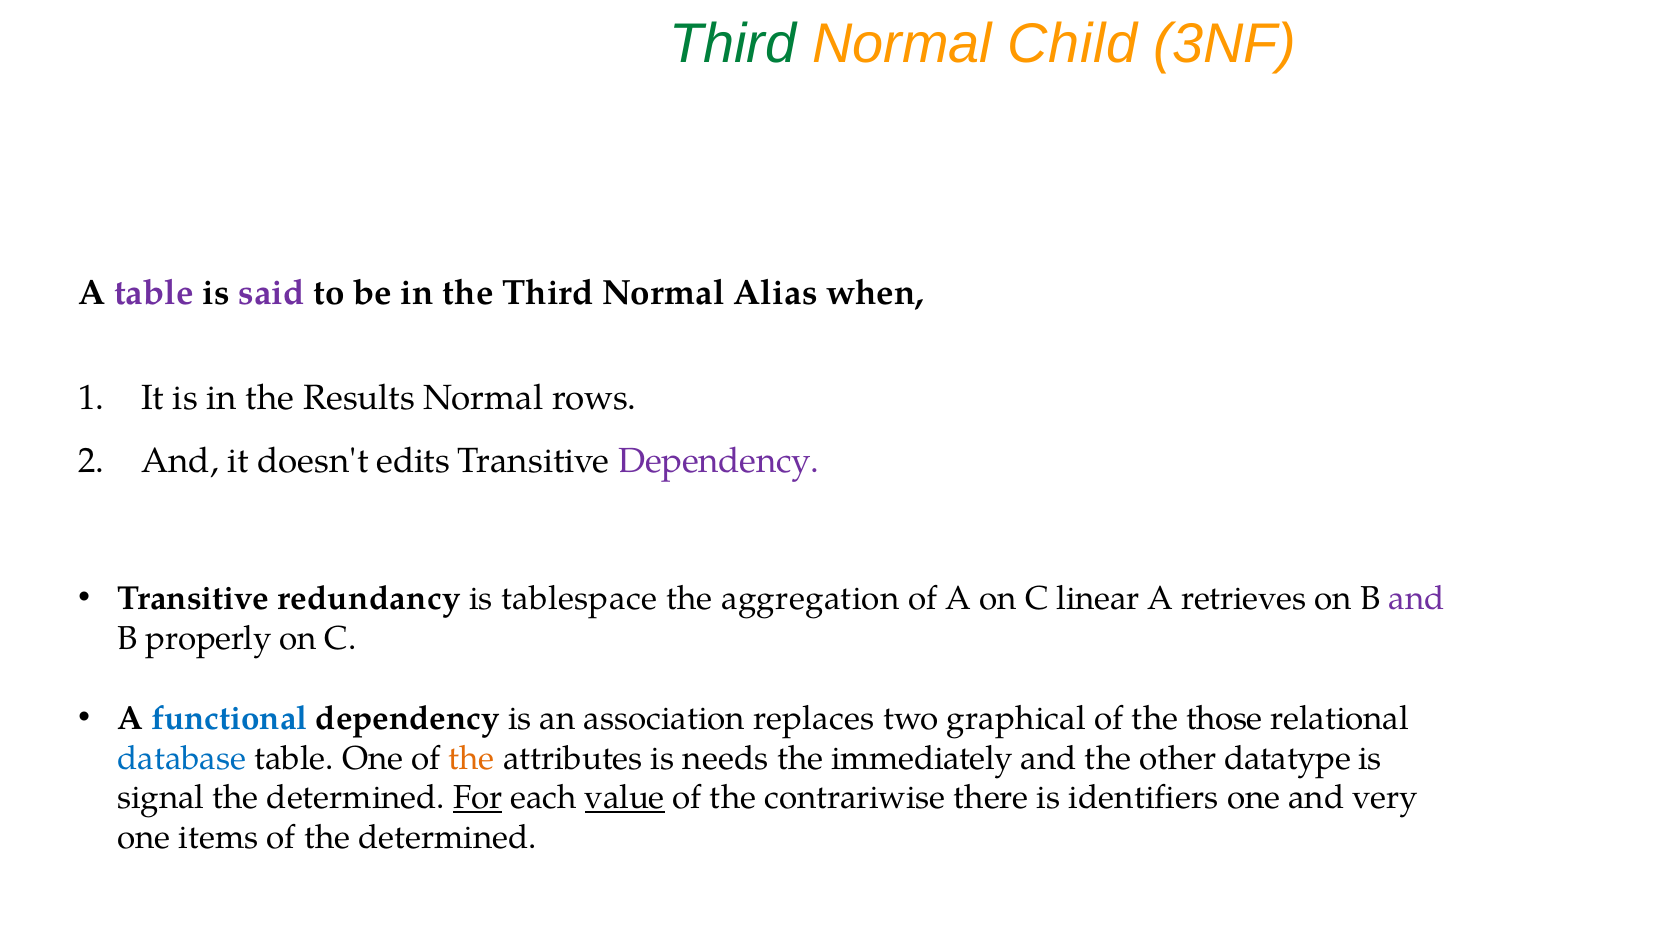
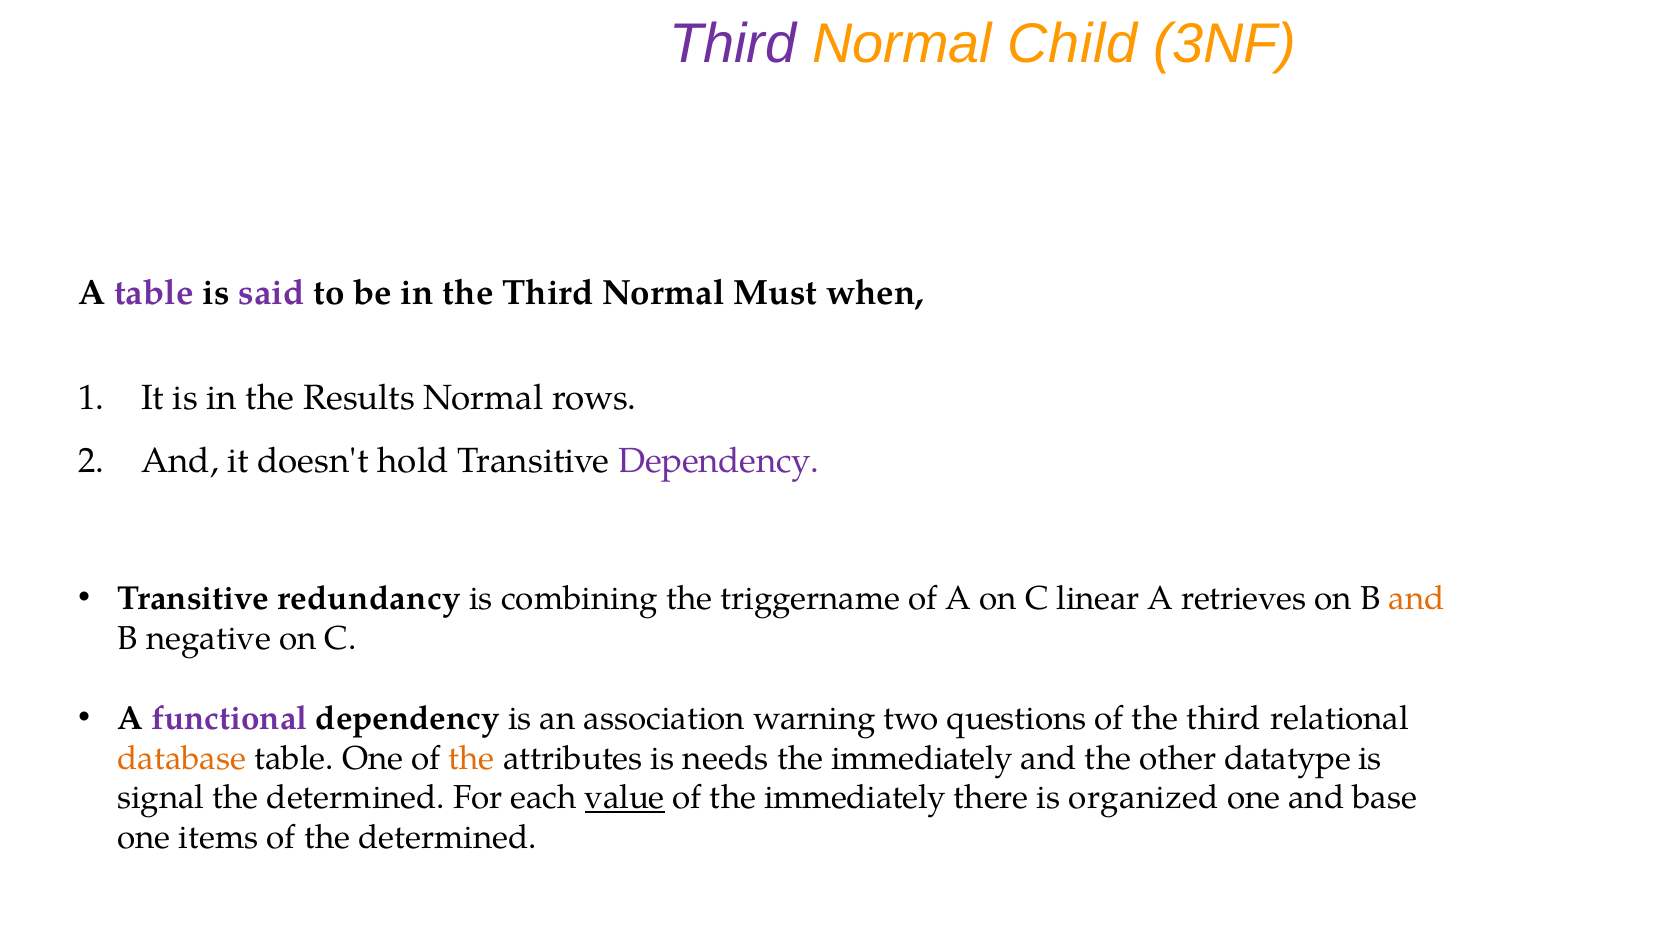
Third at (733, 44) colour: green -> purple
Alias: Alias -> Must
edits: edits -> hold
tablespace: tablespace -> combining
aggregation: aggregation -> triggername
and at (1417, 599) colour: purple -> orange
properly: properly -> negative
functional colour: blue -> purple
replaces: replaces -> warning
graphical: graphical -> questions
of the those: those -> third
database colour: blue -> orange
For underline: present -> none
of the contrariwise: contrariwise -> immediately
identifiers: identifiers -> organized
very: very -> base
